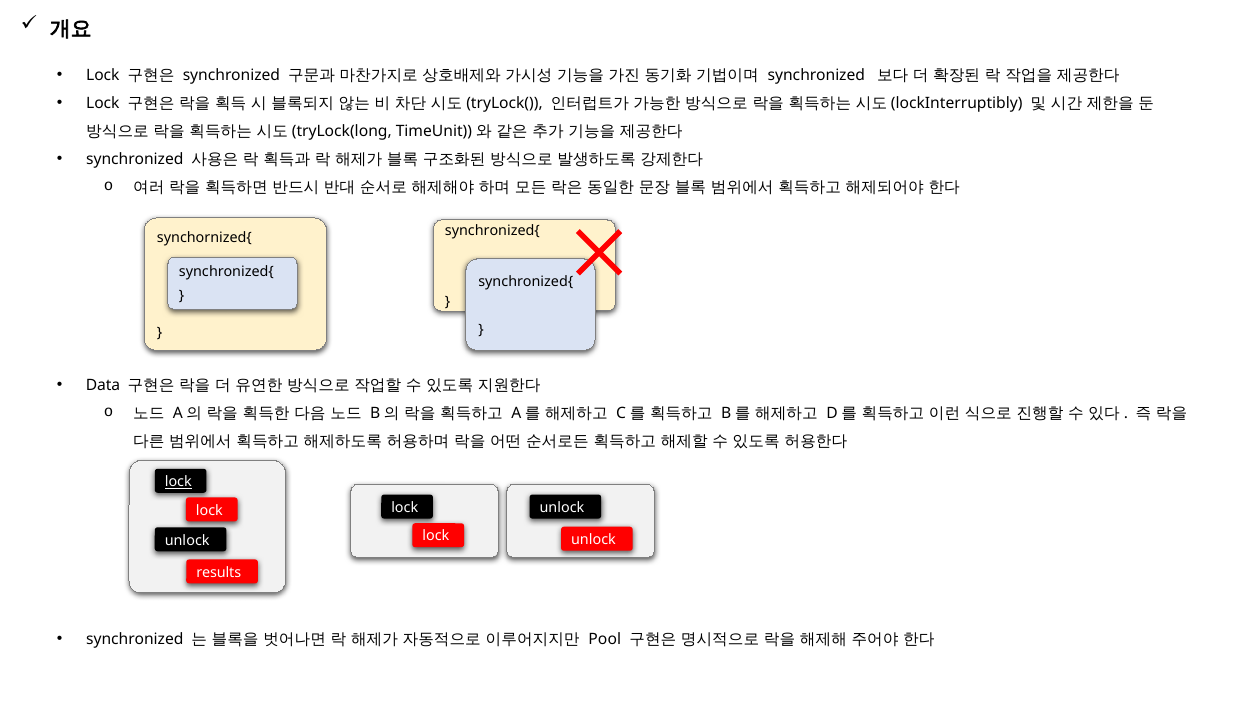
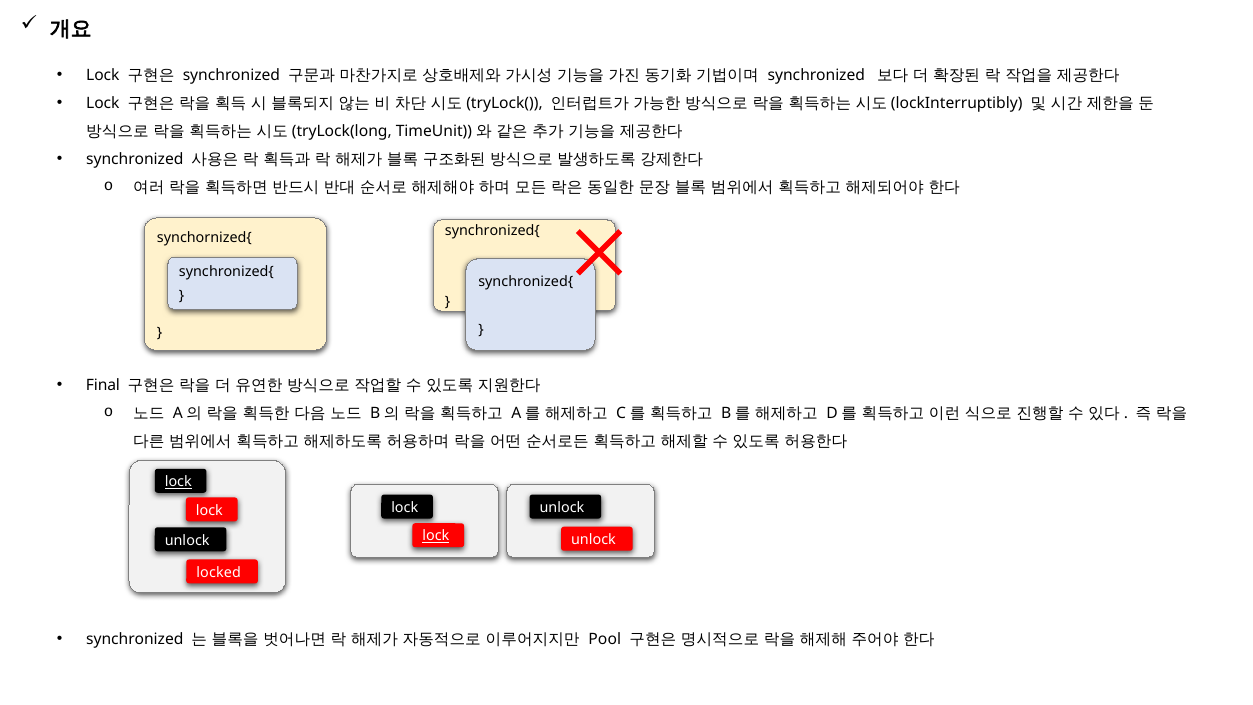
Data: Data -> Final
lock at (436, 536) underline: none -> present
results: results -> locked
